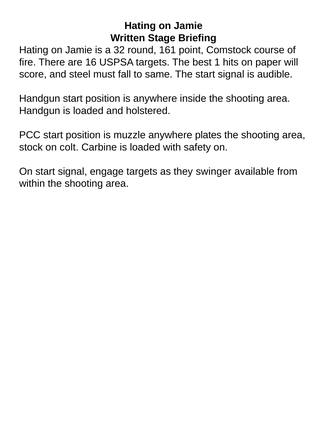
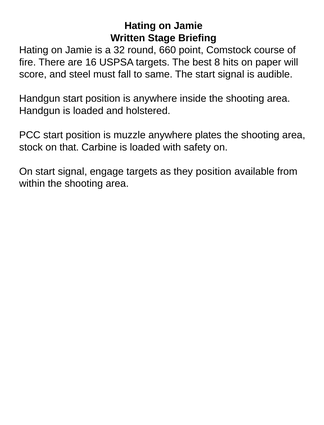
161: 161 -> 660
1: 1 -> 8
colt: colt -> that
they swinger: swinger -> position
